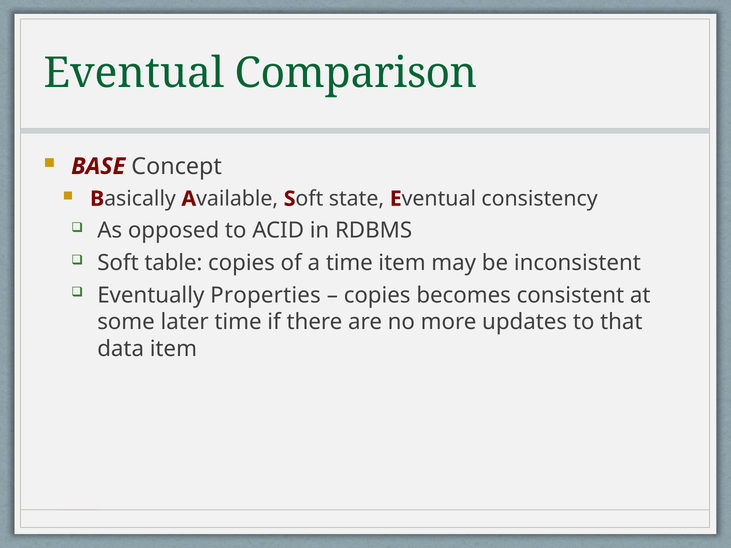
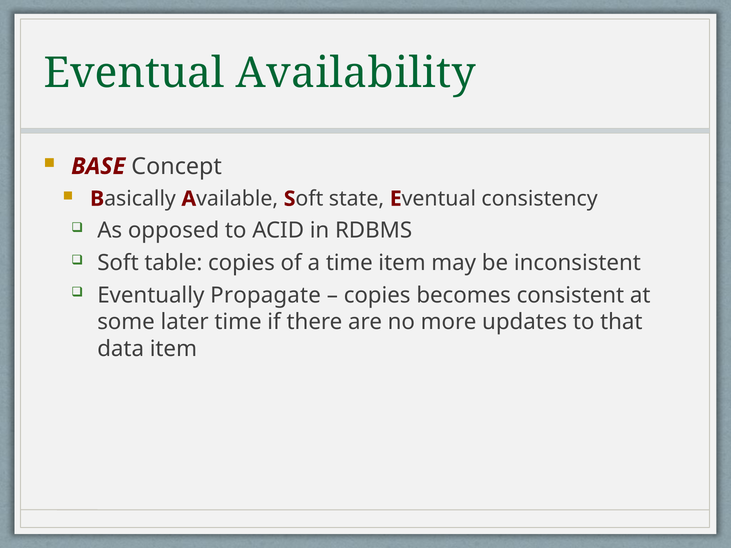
Comparison: Comparison -> Availability
Properties: Properties -> Propagate
